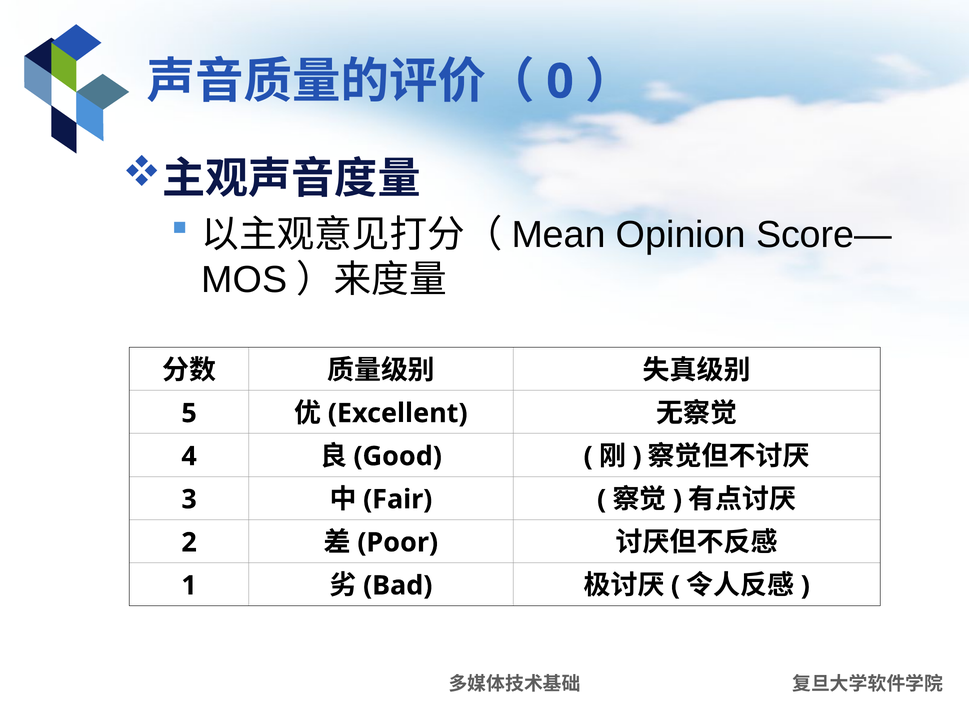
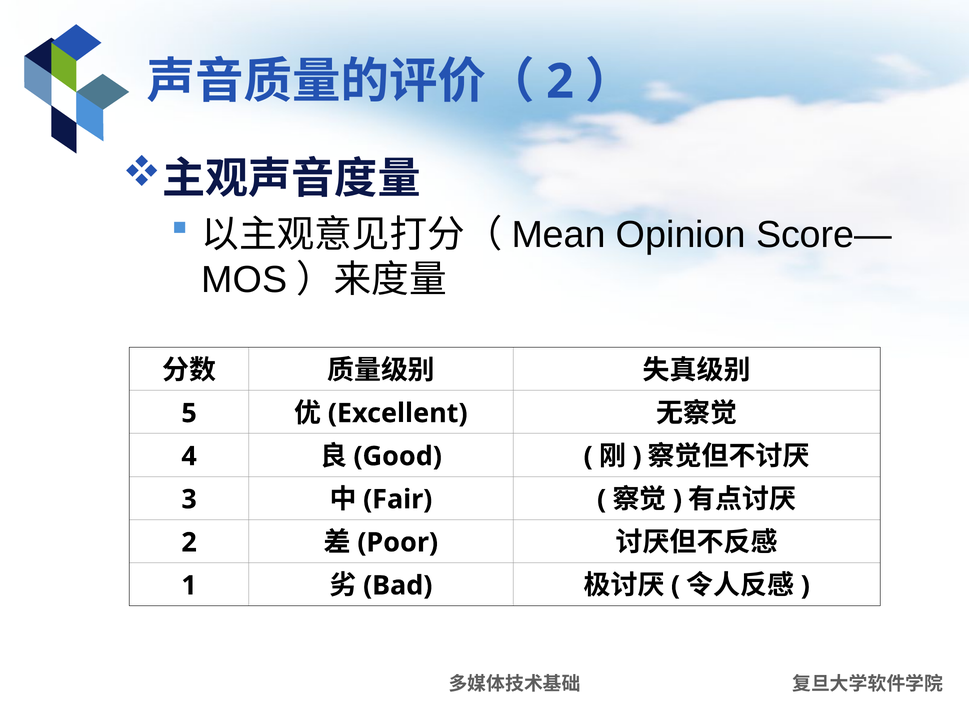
0 at (560, 82): 0 -> 2
